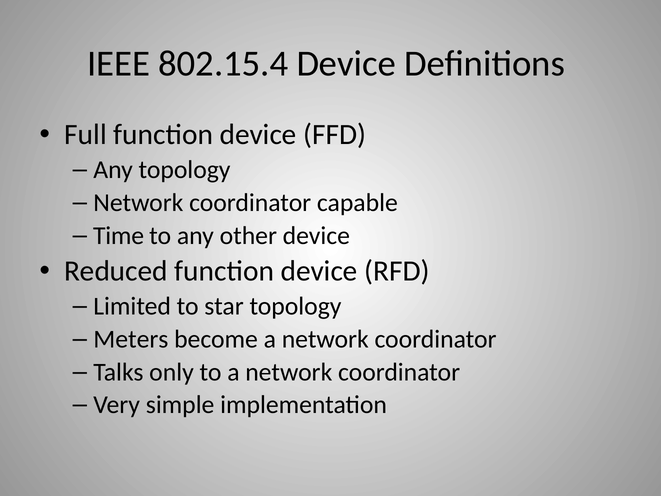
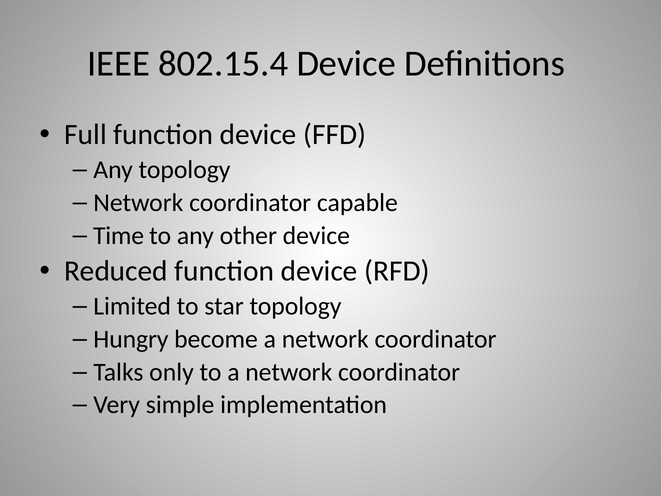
Meters: Meters -> Hungry
